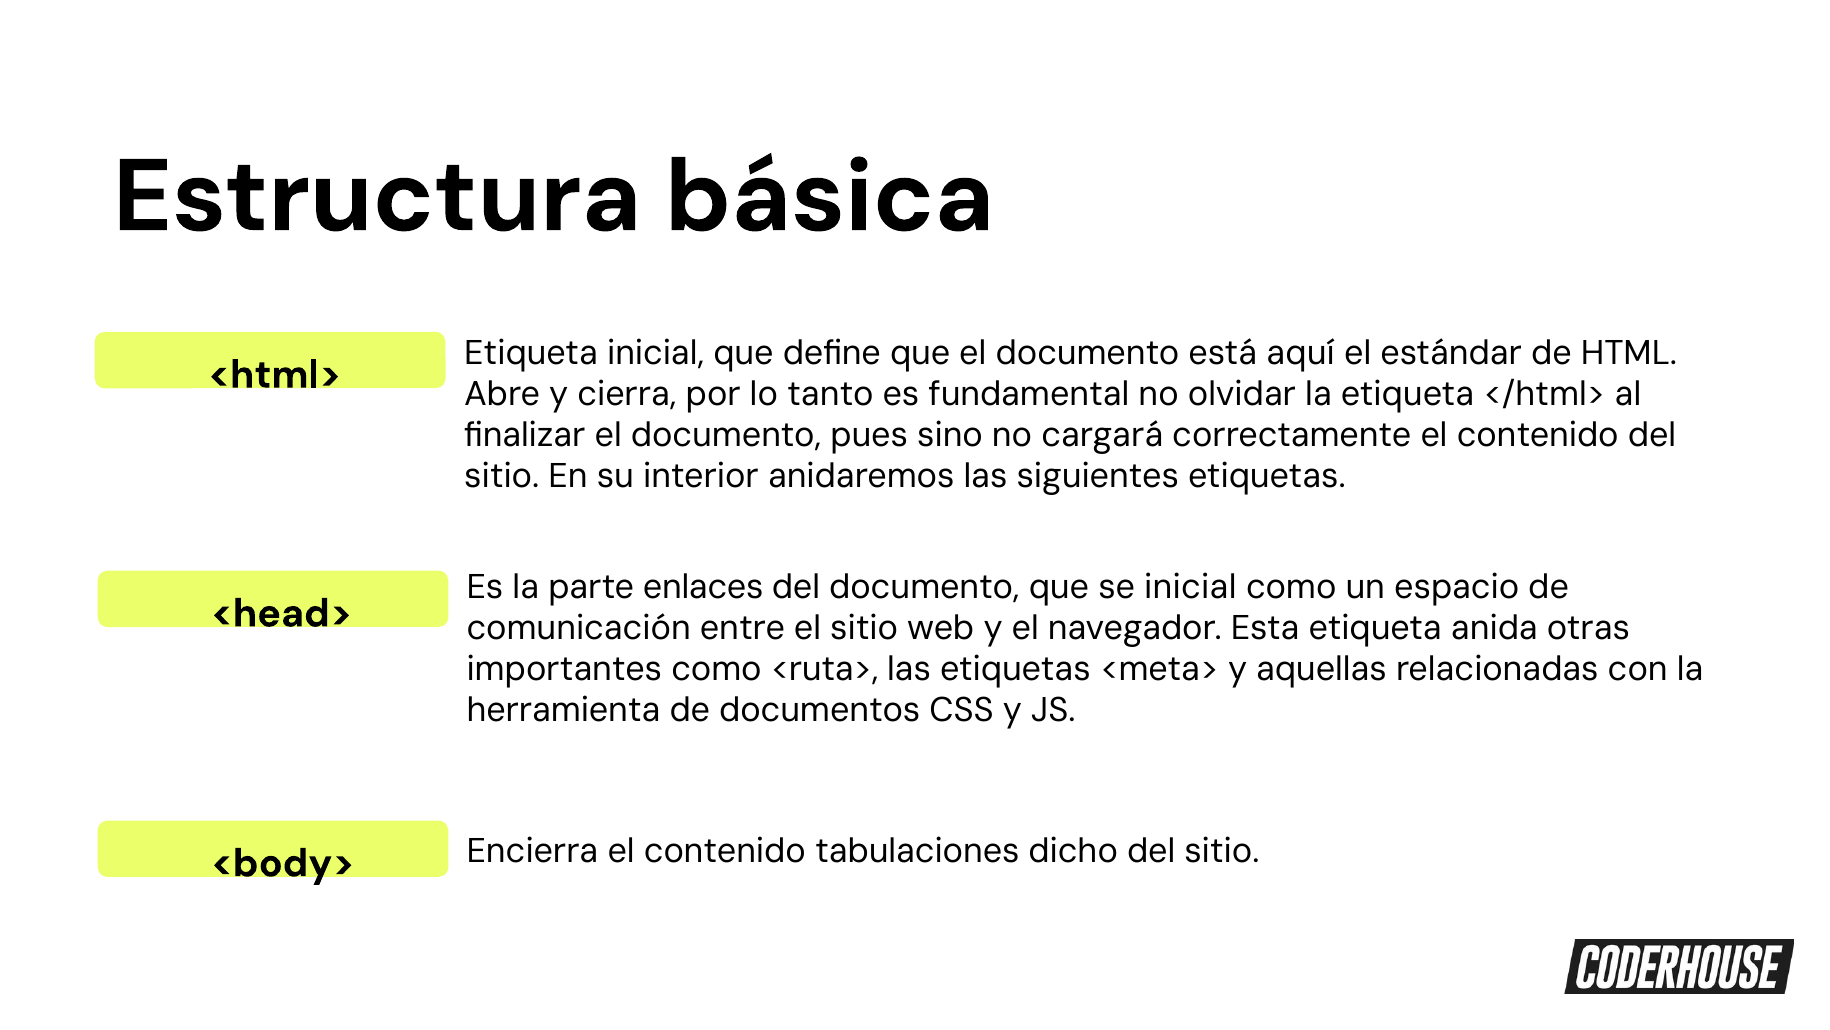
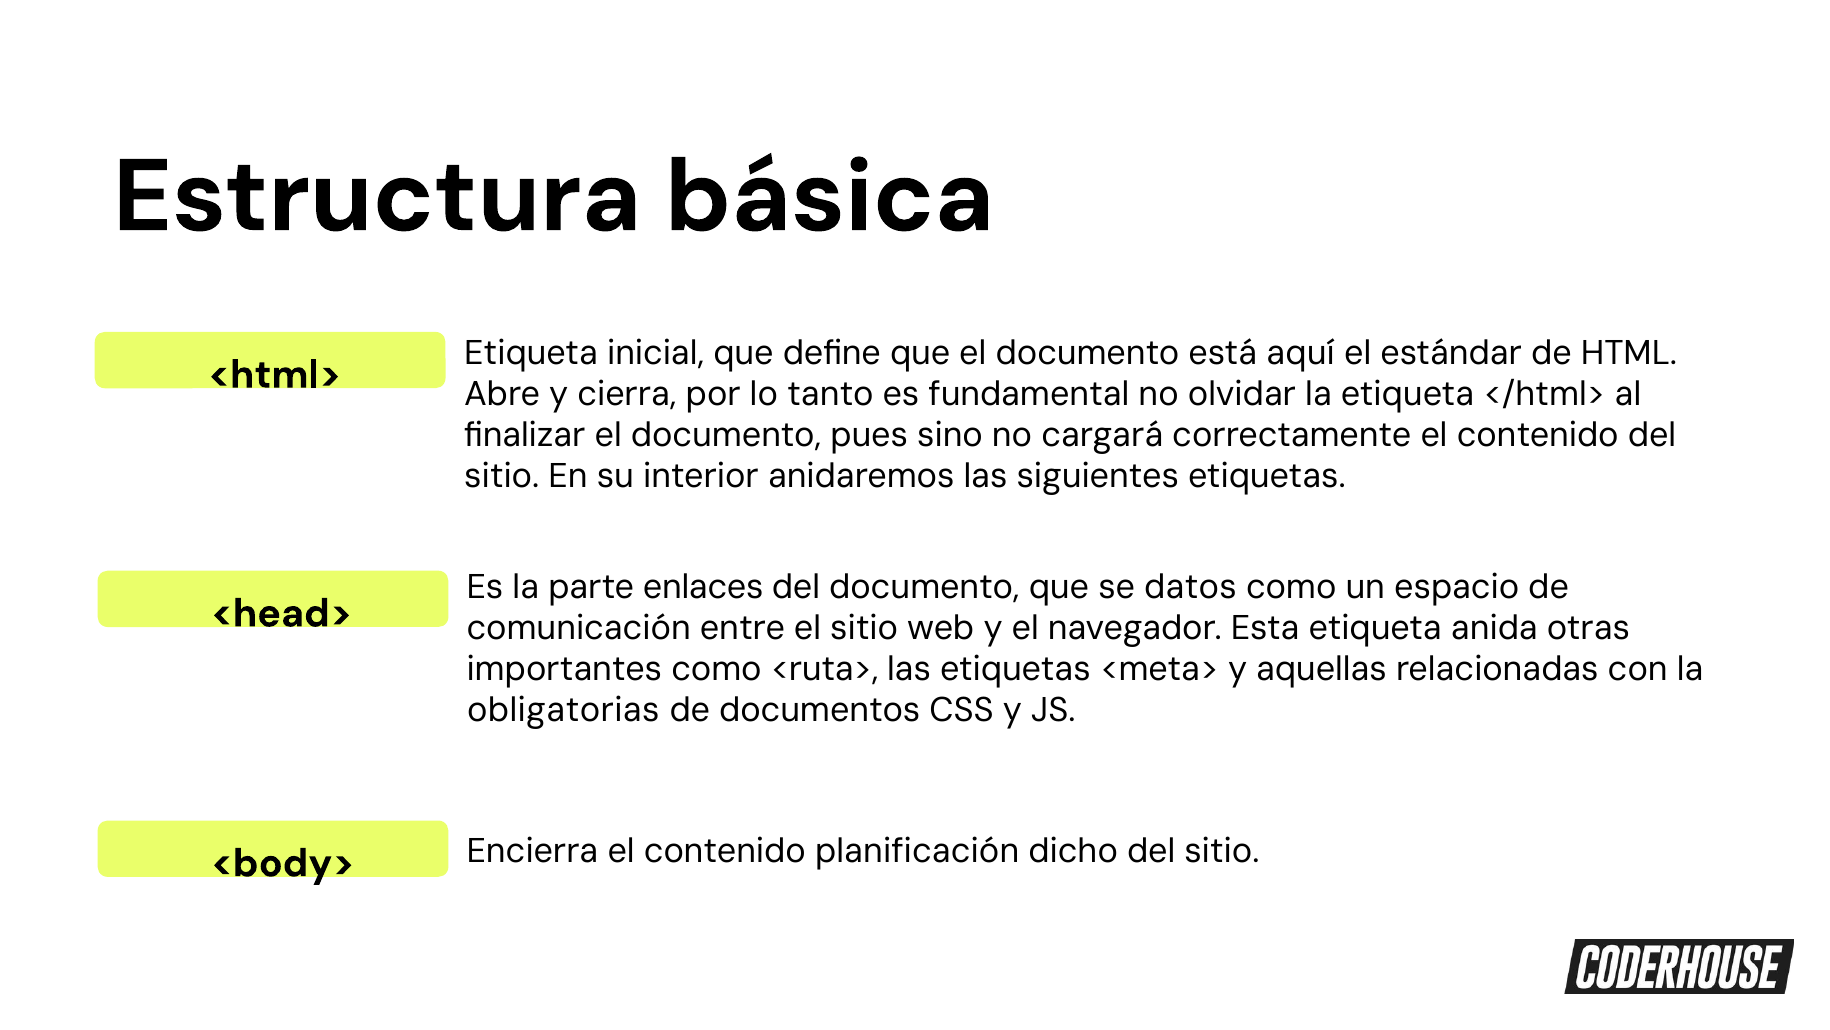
se inicial: inicial -> datos
herramienta: herramienta -> obligatorias
tabulaciones: tabulaciones -> planificación
